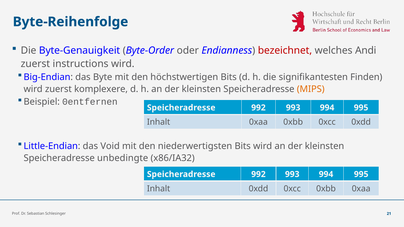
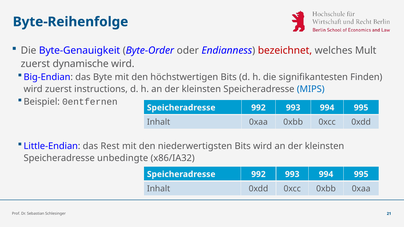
Andi: Andi -> Mult
instructions: instructions -> dynamische
komplexere: komplexere -> instructions
MIPS colour: orange -> blue
Void: Void -> Rest
